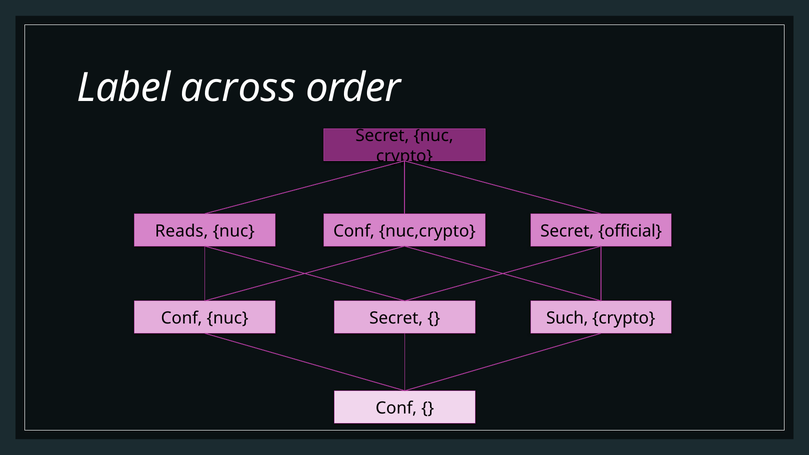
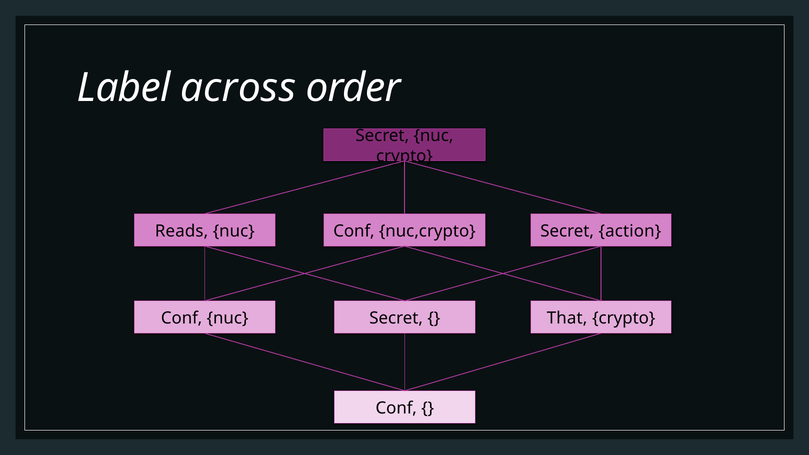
official: official -> action
Such: Such -> That
